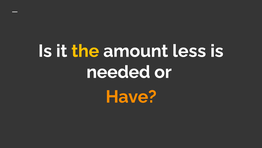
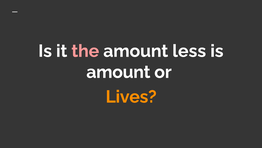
the colour: yellow -> pink
needed at (118, 72): needed -> amount
Have: Have -> Lives
